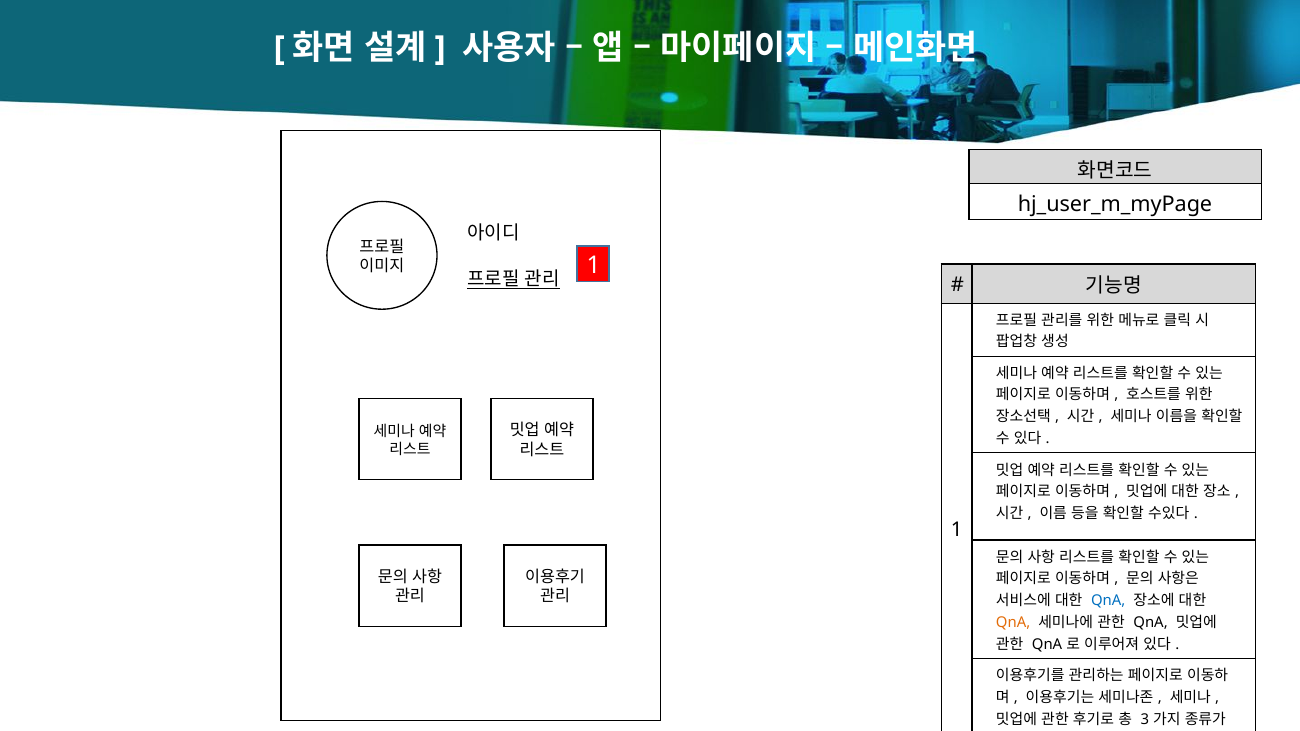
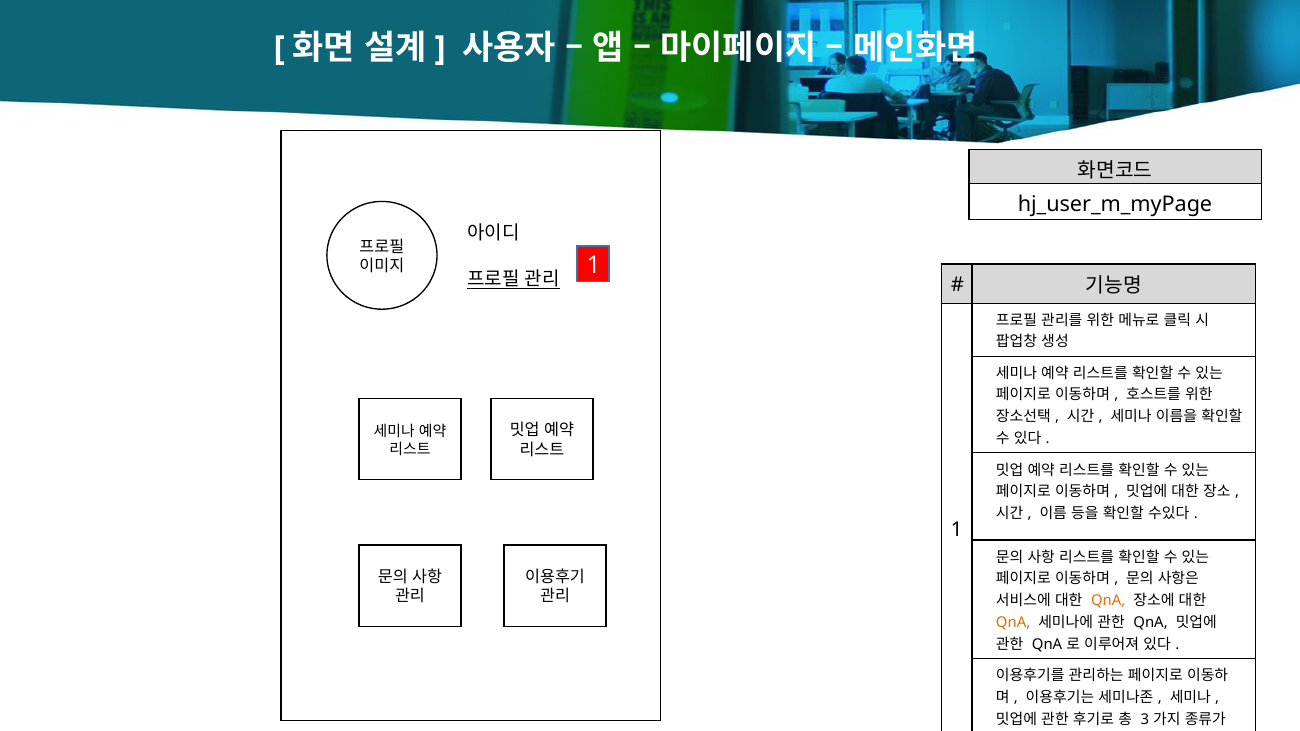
QnA at (1108, 601) colour: blue -> orange
